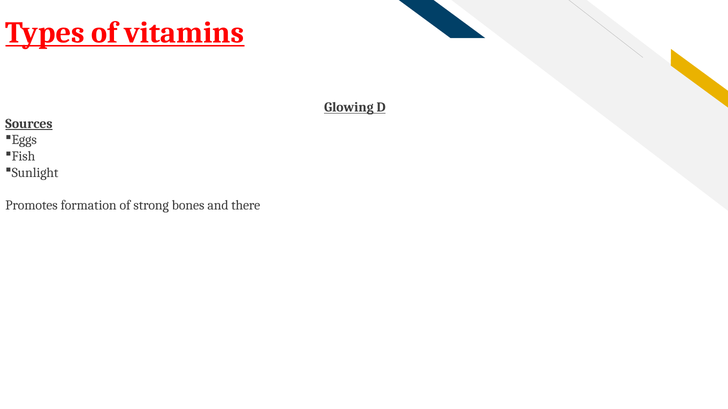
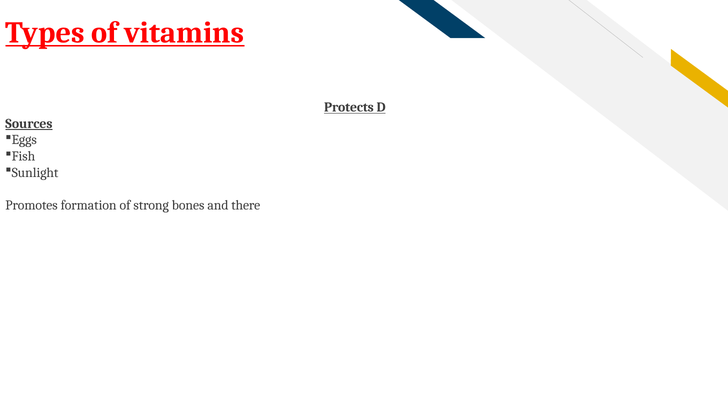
Glowing: Glowing -> Protects
